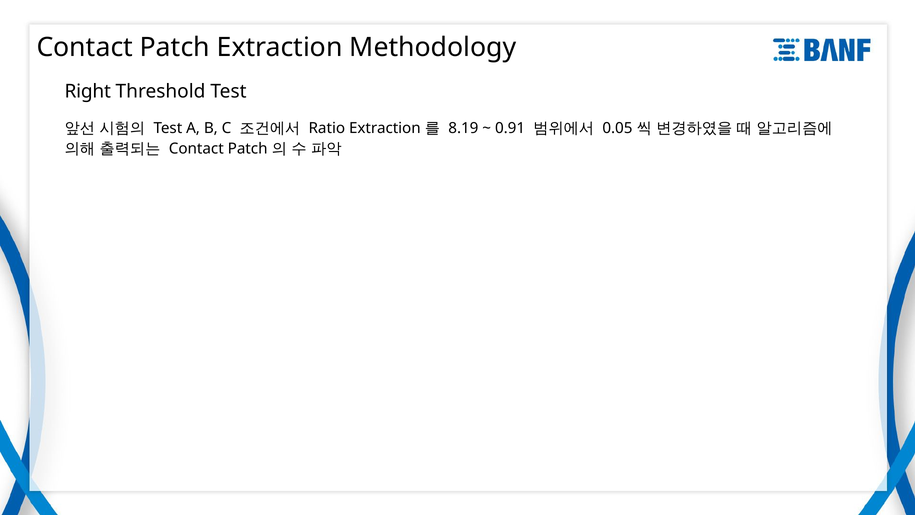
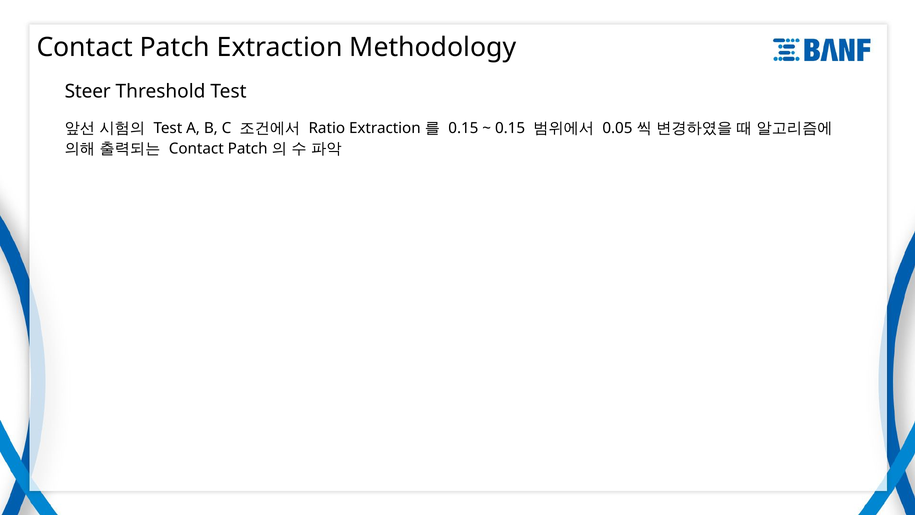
Right: Right -> Steer
8.19 at (463, 128): 8.19 -> 0.15
0.91 at (510, 128): 0.91 -> 0.15
